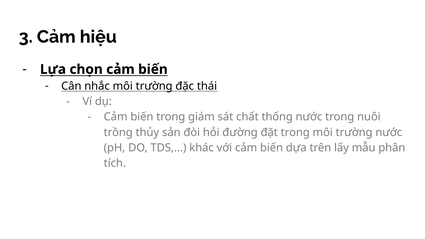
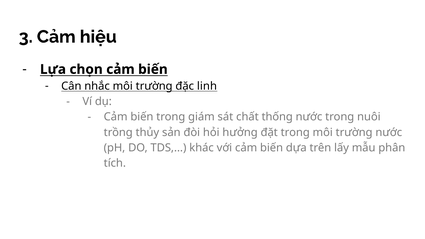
thái: thái -> linh
đường: đường -> hưởng
